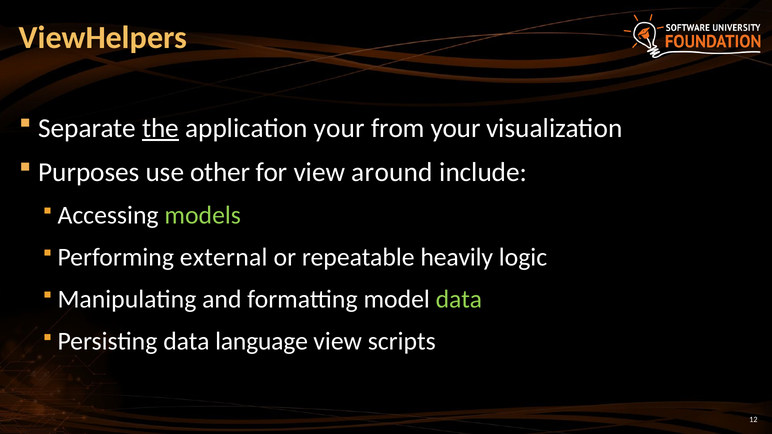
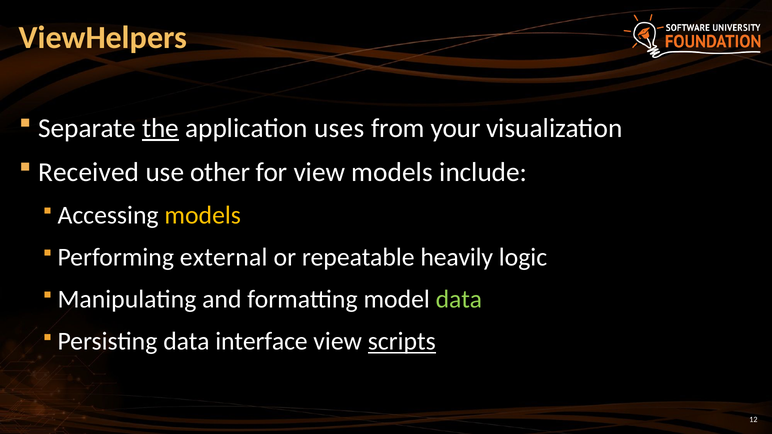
application your: your -> uses
Purposes: Purposes -> Received
view around: around -> models
models at (203, 215) colour: light green -> yellow
language: language -> interface
scripts underline: none -> present
